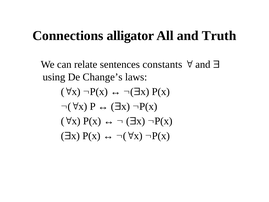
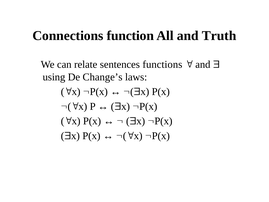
alligator: alligator -> function
constants: constants -> functions
